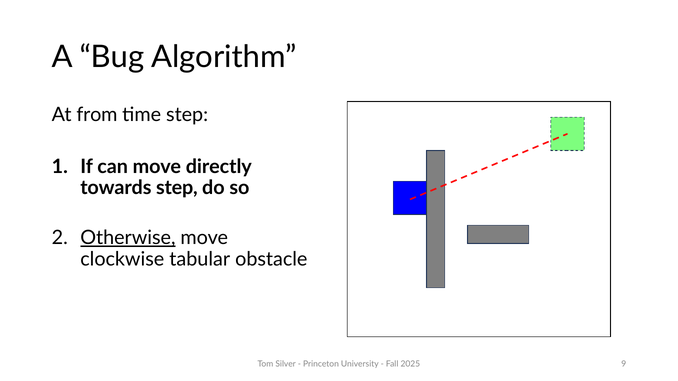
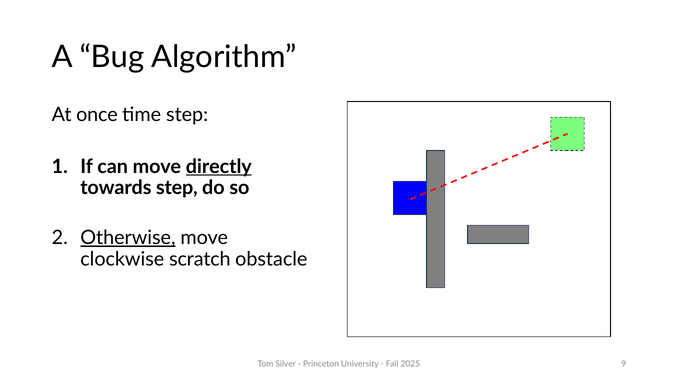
from: from -> once
directly underline: none -> present
tabular: tabular -> scratch
